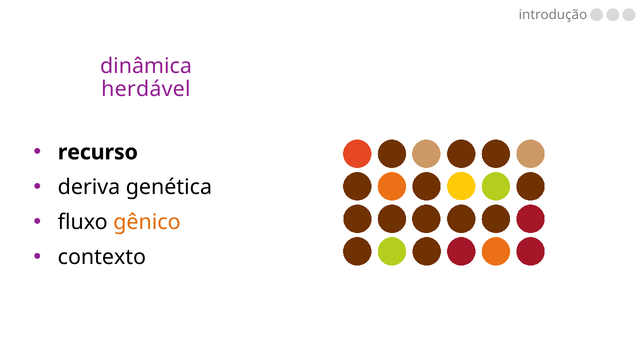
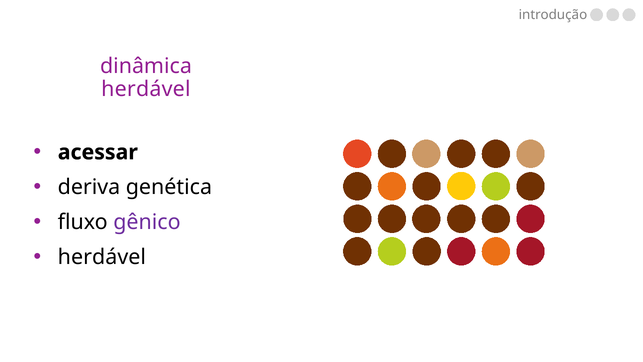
recurso: recurso -> acessar
gênico colour: orange -> purple
contexto at (102, 257): contexto -> herdável
